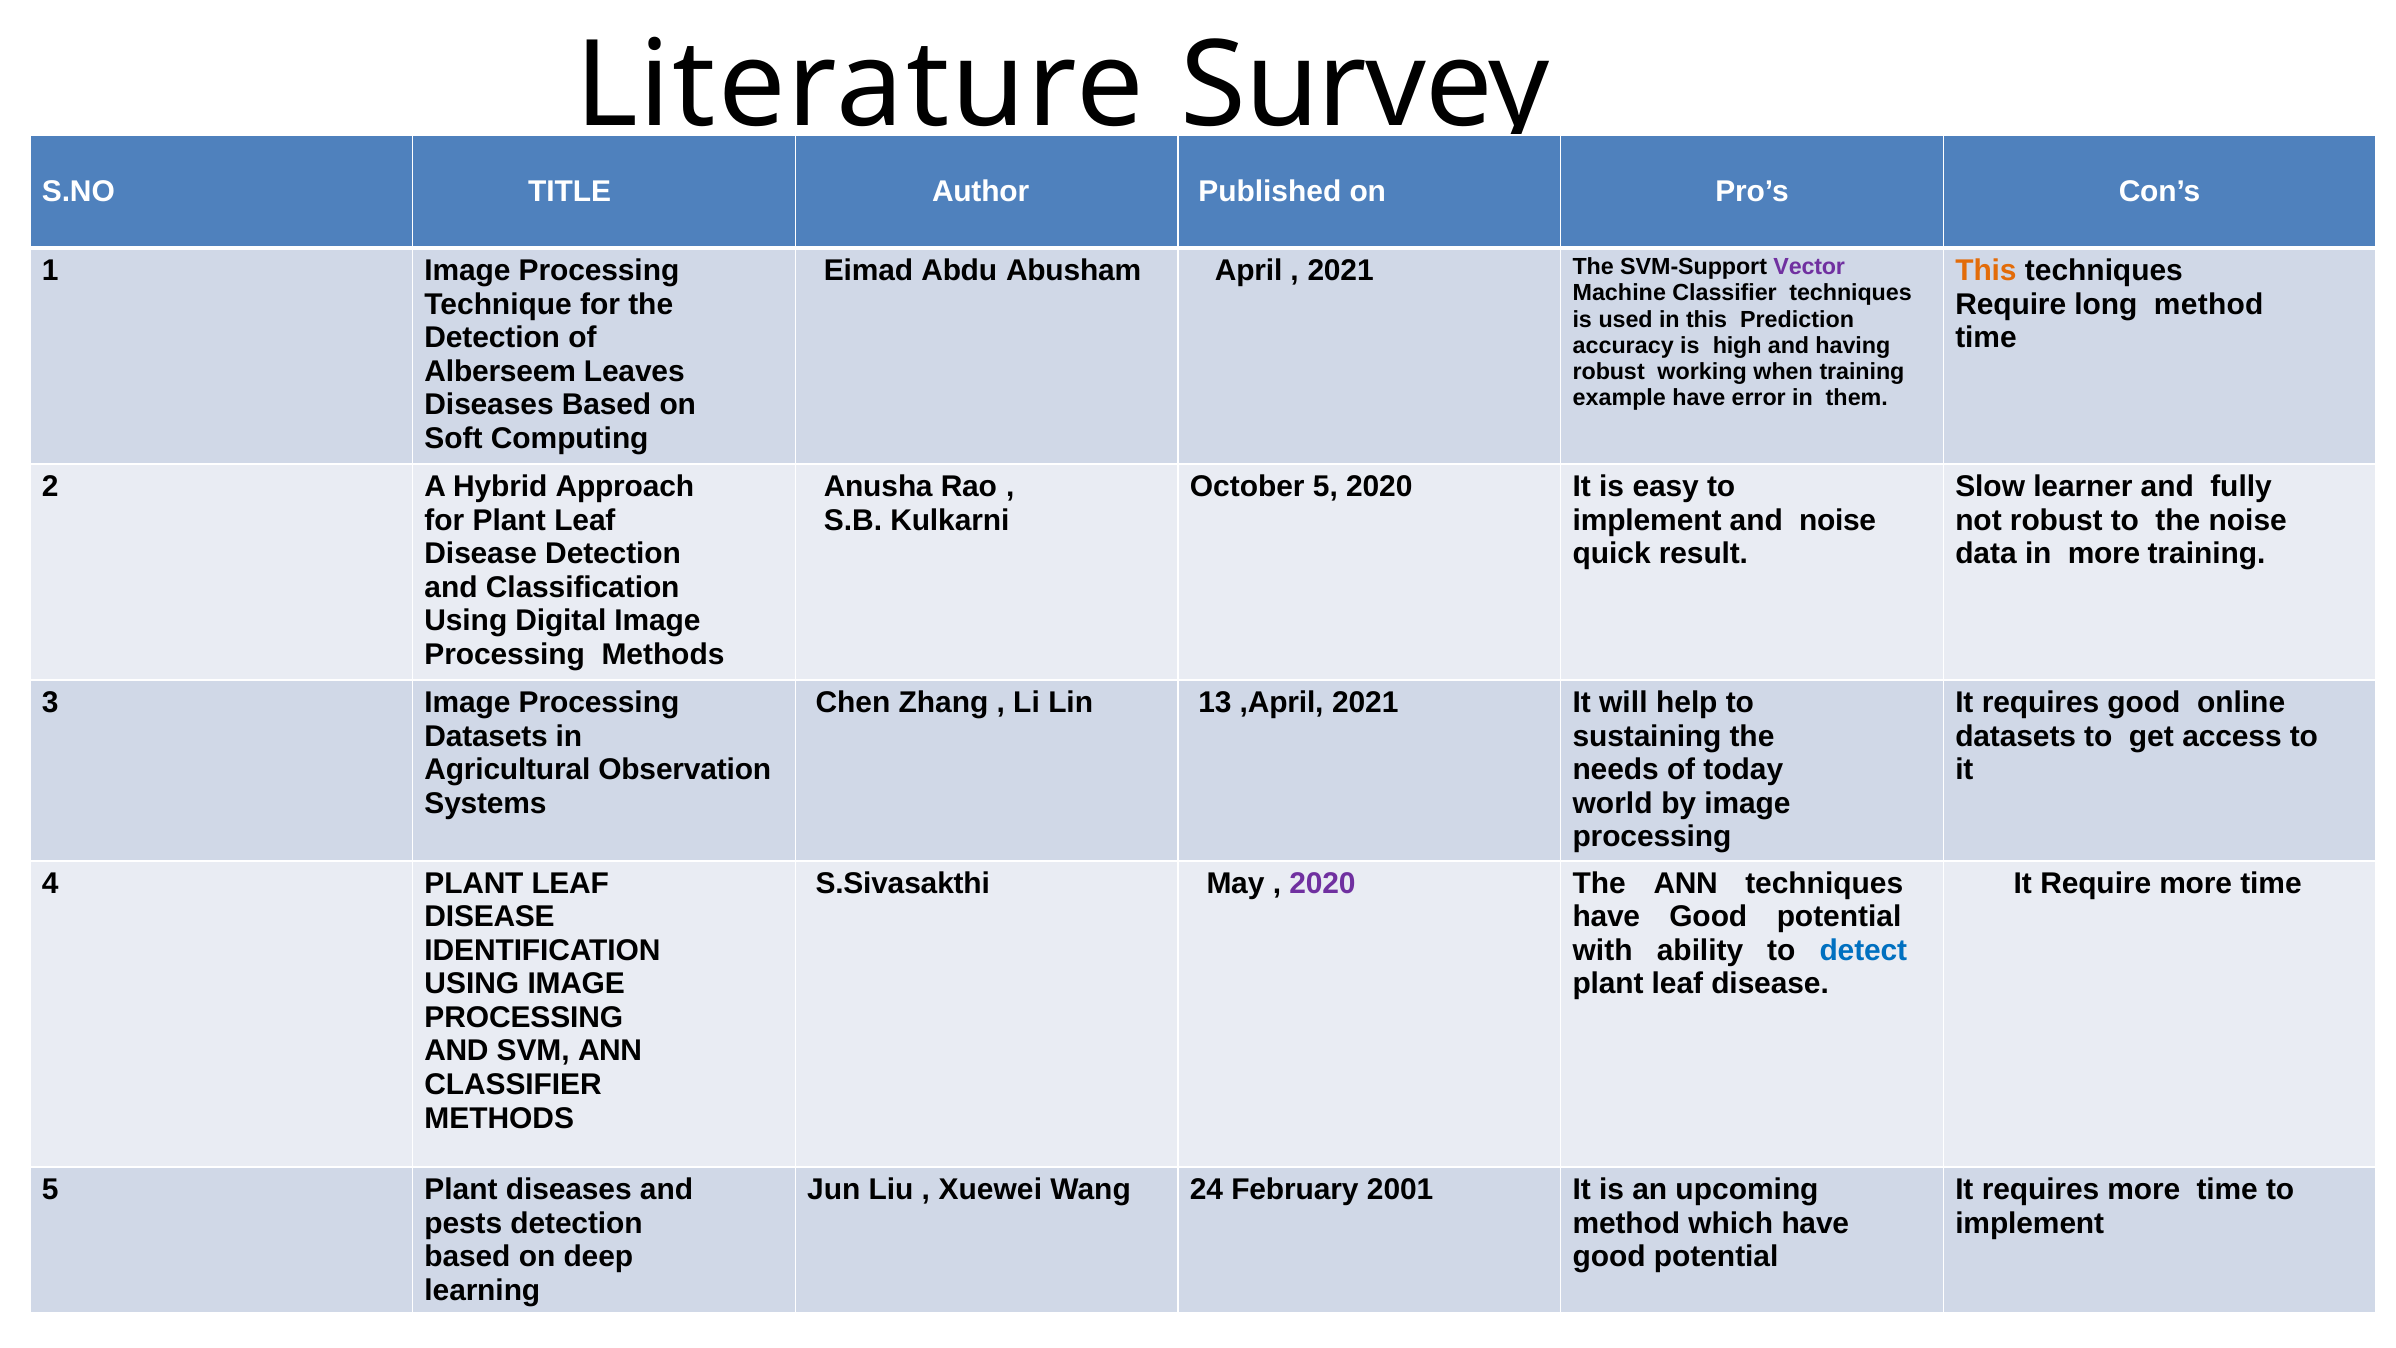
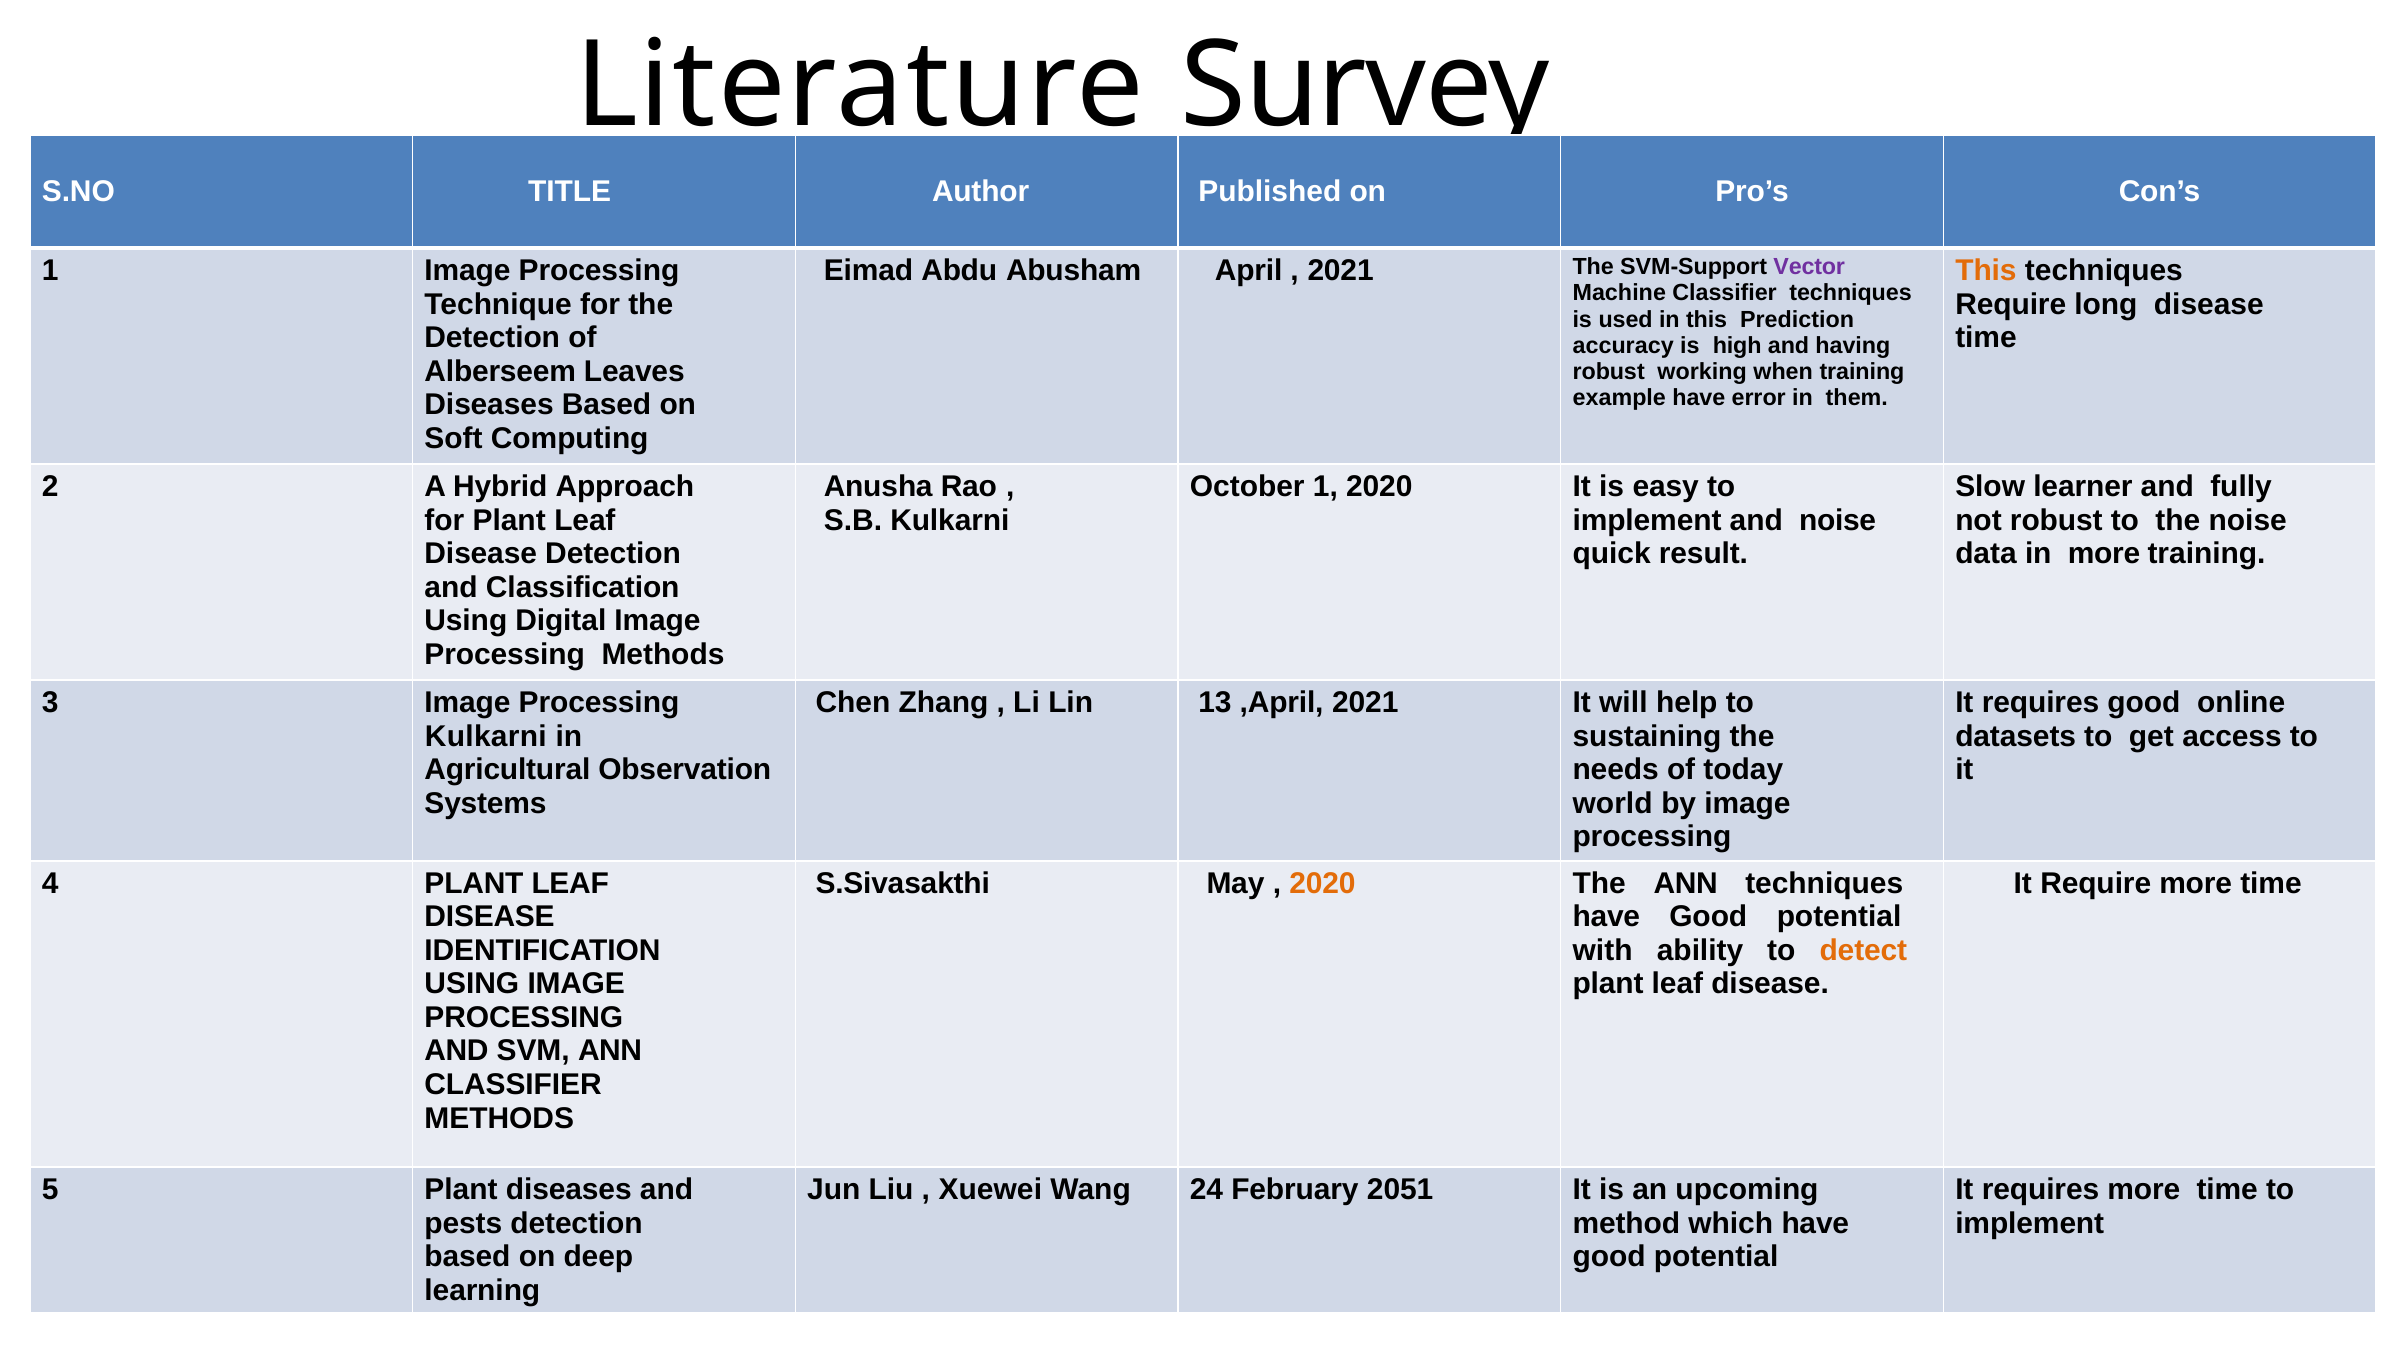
long method: method -> disease
October 5: 5 -> 1
Datasets at (486, 736): Datasets -> Kulkarni
2020 at (1322, 883) colour: purple -> orange
detect colour: blue -> orange
2001: 2001 -> 2051
